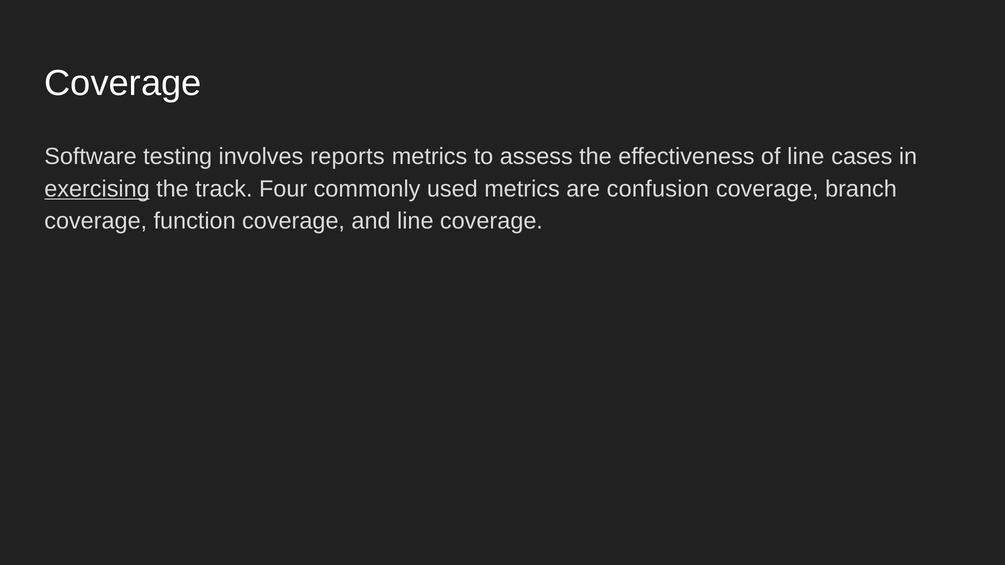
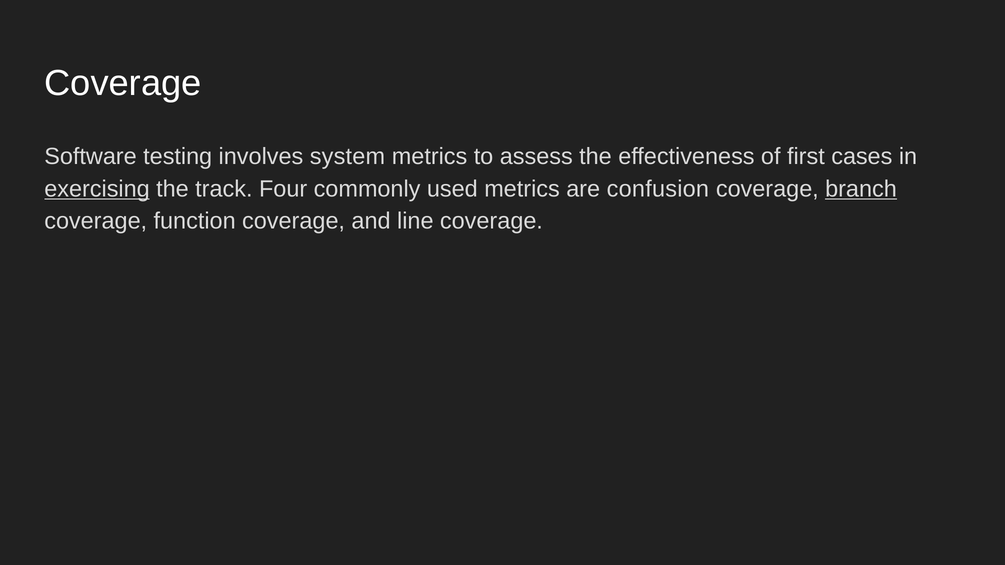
reports: reports -> system
of line: line -> first
branch underline: none -> present
